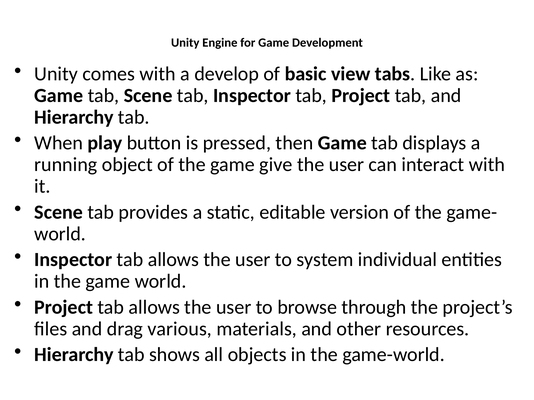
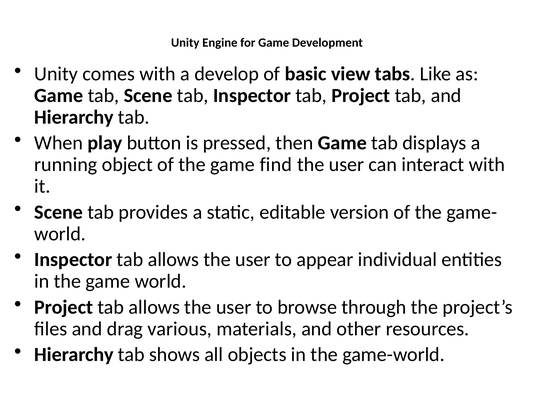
give: give -> find
system: system -> appear
